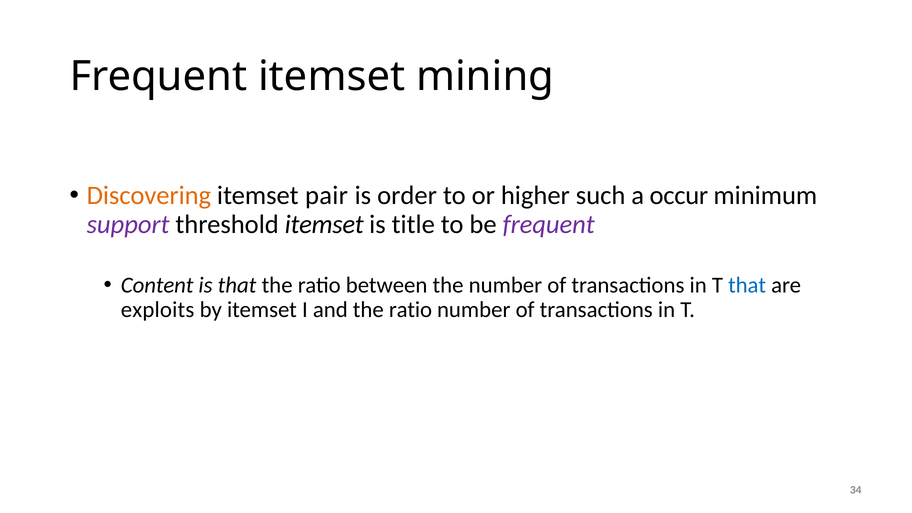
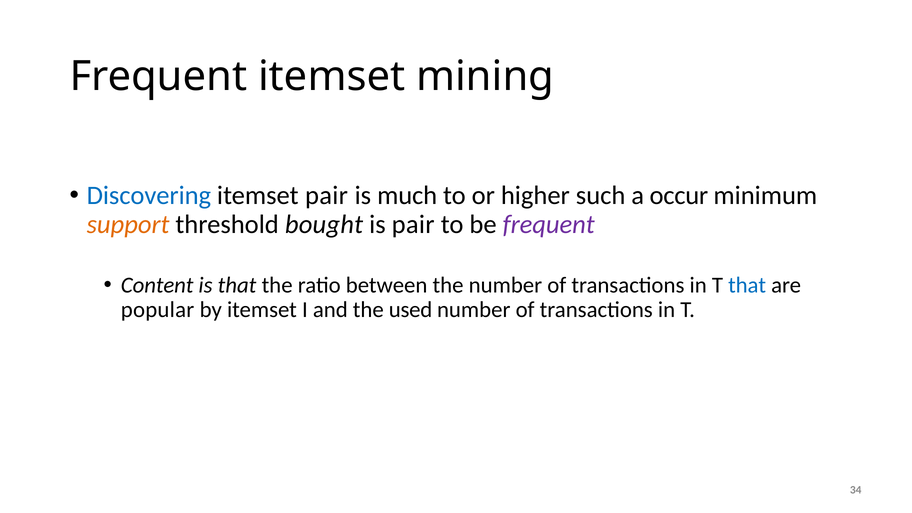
Discovering colour: orange -> blue
order: order -> much
support colour: purple -> orange
threshold itemset: itemset -> bought
is title: title -> pair
exploits: exploits -> popular
and the ratio: ratio -> used
